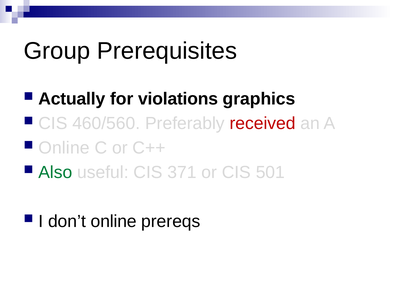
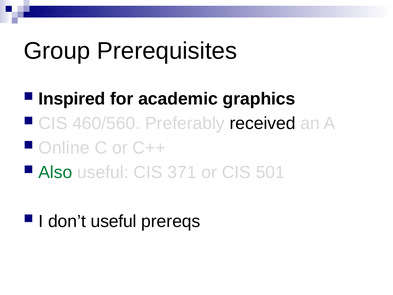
Actually: Actually -> Inspired
violations: violations -> academic
received colour: red -> black
don’t online: online -> useful
